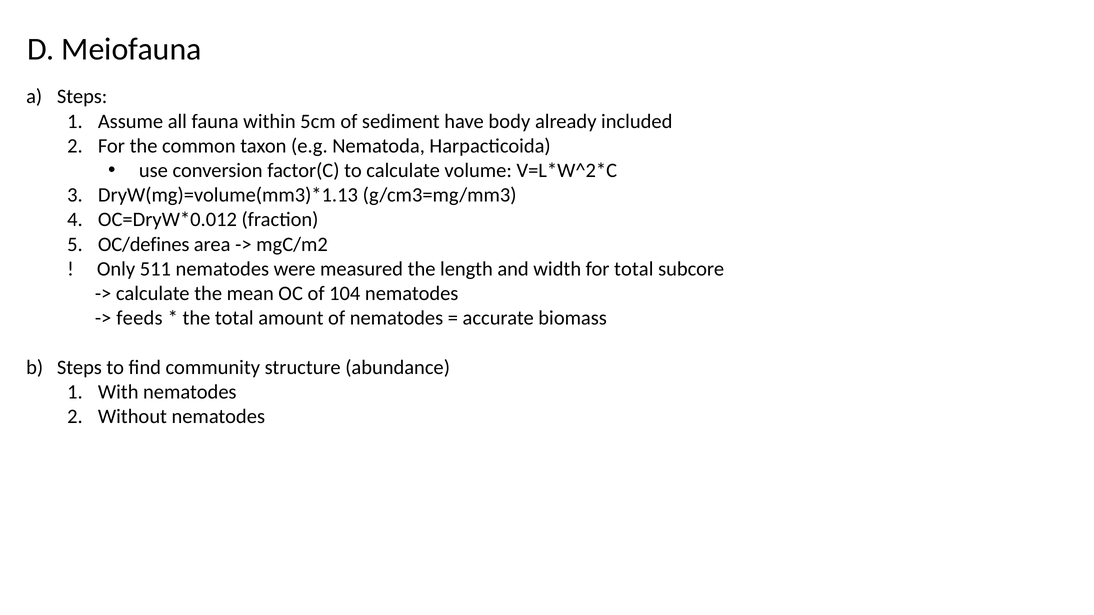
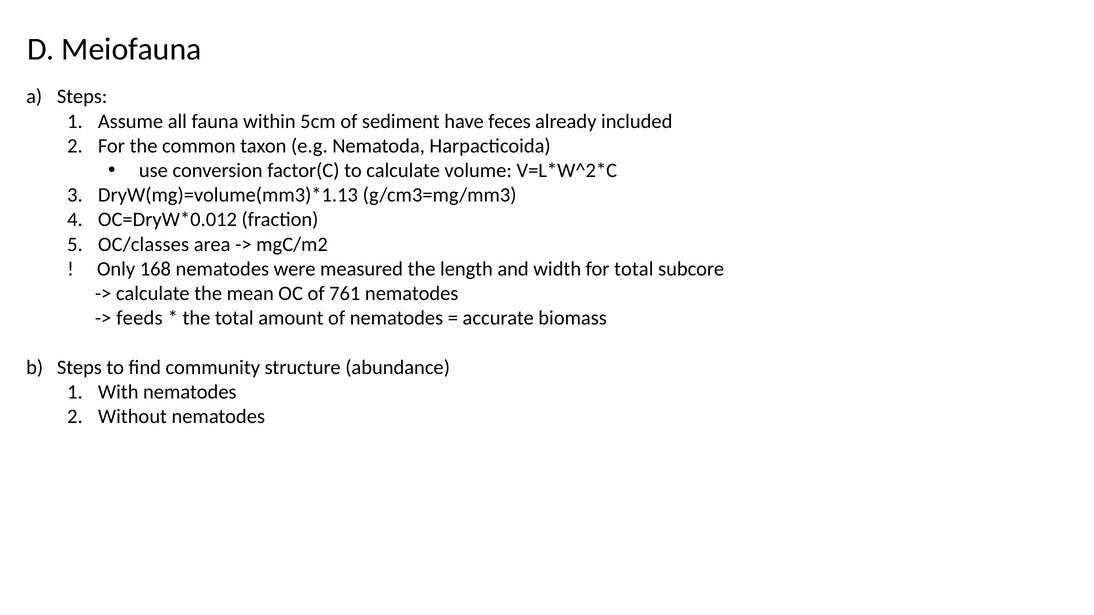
body: body -> feces
OC/defines: OC/defines -> OC/classes
511: 511 -> 168
104: 104 -> 761
